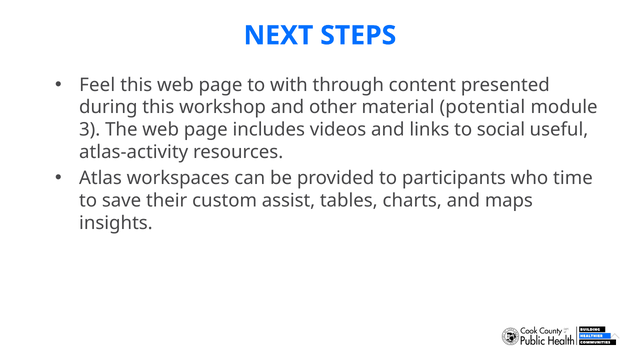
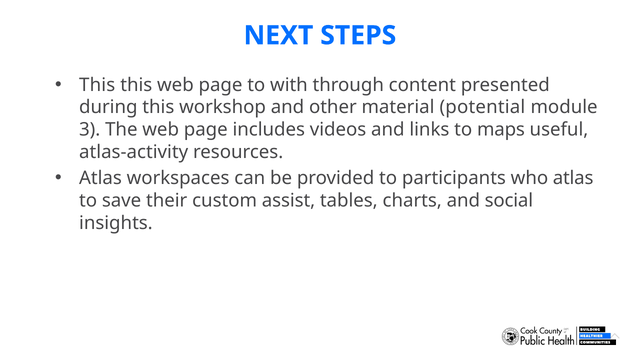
Feel at (97, 85): Feel -> This
social: social -> maps
who time: time -> atlas
maps: maps -> social
